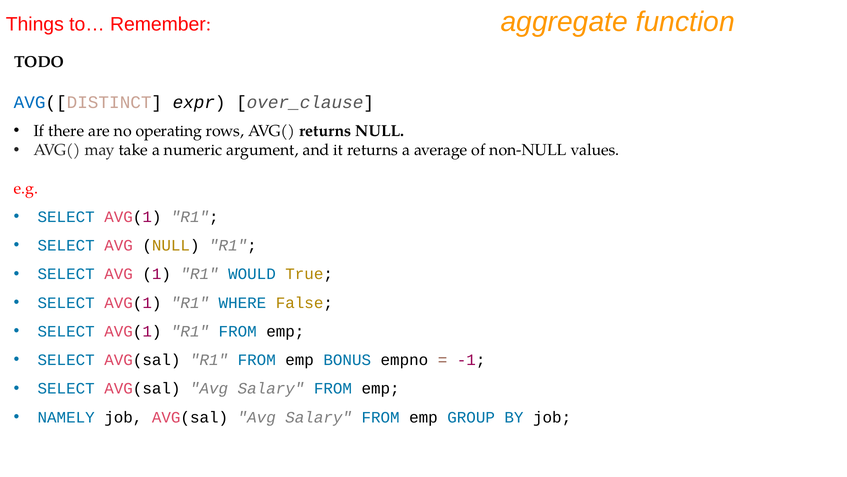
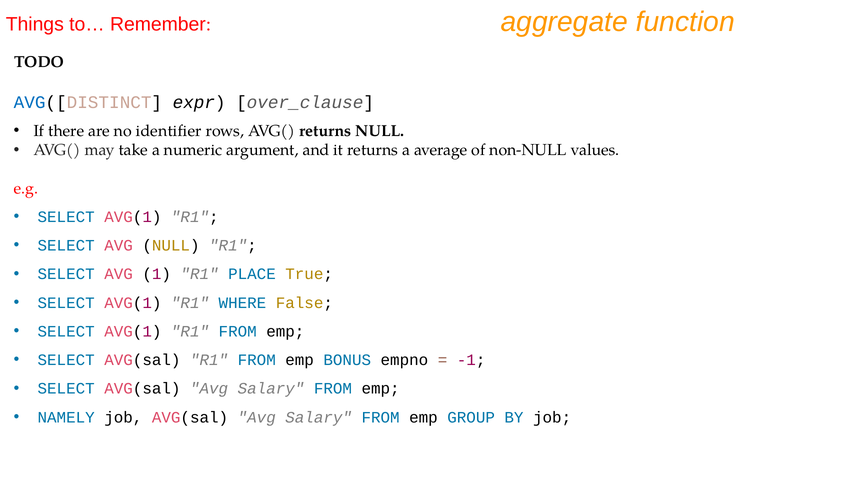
operating: operating -> identifier
WOULD: WOULD -> PLACE
